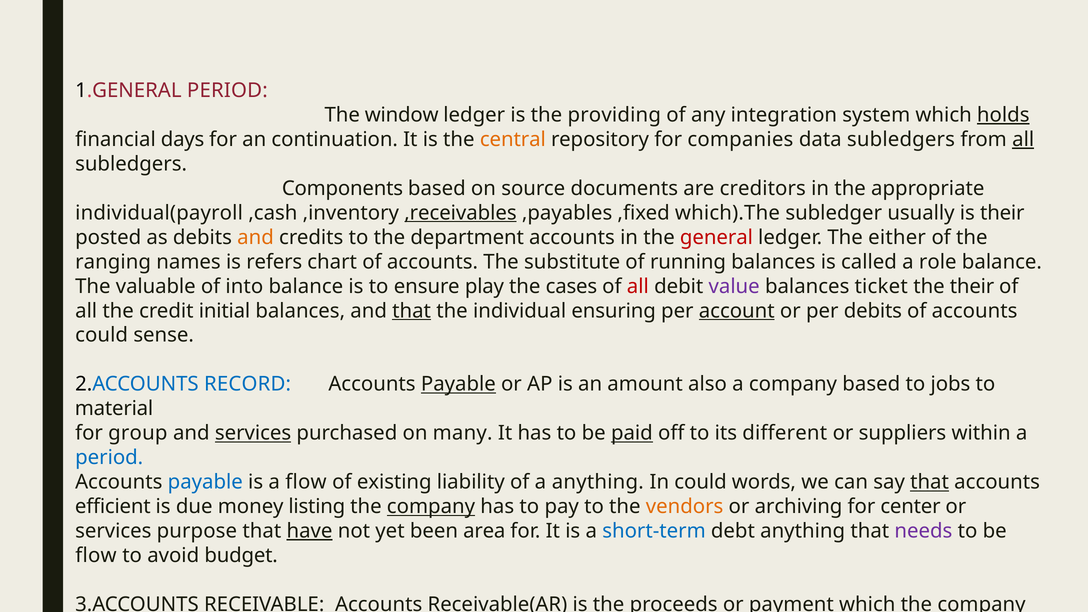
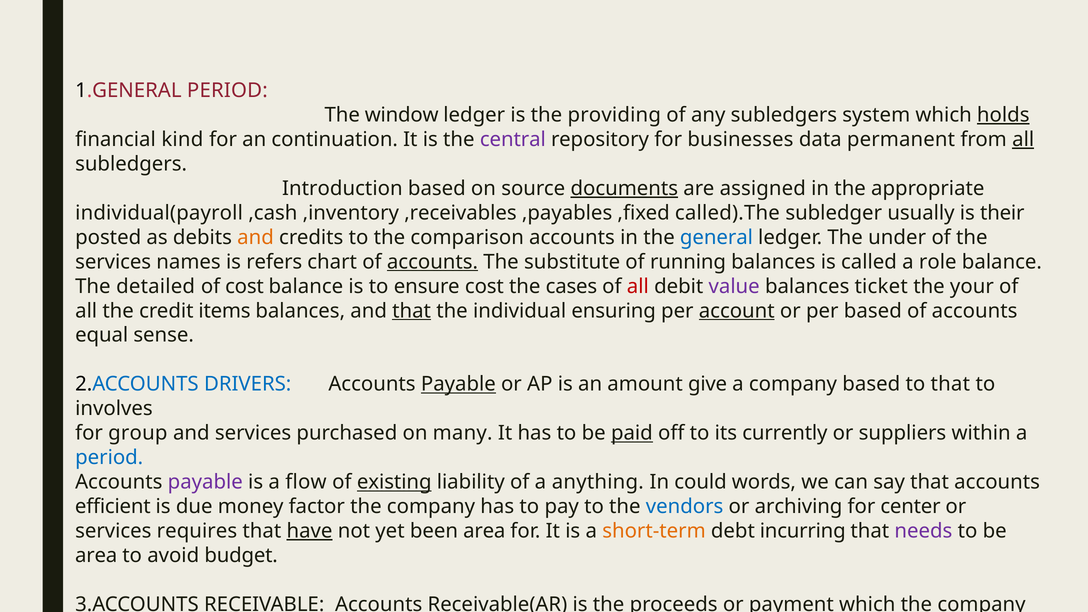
any integration: integration -> subledgers
financial days: days -> kind
central colour: orange -> purple
companies: companies -> businesses
data subledgers: subledgers -> permanent
Components: Components -> Introduction
documents underline: none -> present
creditors: creditors -> assigned
,receivables underline: present -> none
which).The: which).The -> called).The
department: department -> comparison
general colour: red -> blue
either: either -> under
ranging at (113, 262): ranging -> services
accounts at (432, 262) underline: none -> present
valuable: valuable -> detailed
of into: into -> cost
ensure play: play -> cost
the their: their -> your
initial: initial -> items
per debits: debits -> based
could at (102, 335): could -> equal
RECORD: RECORD -> DRIVERS
also: also -> give
to jobs: jobs -> that
material: material -> involves
services at (253, 433) underline: present -> none
different: different -> currently
payable at (205, 482) colour: blue -> purple
existing underline: none -> present
that at (930, 482) underline: present -> none
listing: listing -> factor
company at (431, 507) underline: present -> none
vendors colour: orange -> blue
purpose: purpose -> requires
short-term colour: blue -> orange
debt anything: anything -> incurring
flow at (96, 556): flow -> area
